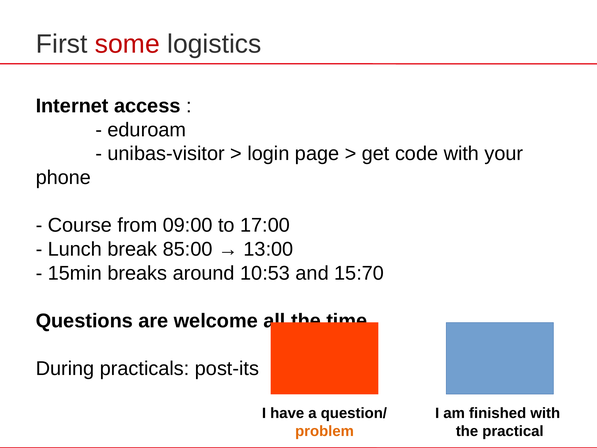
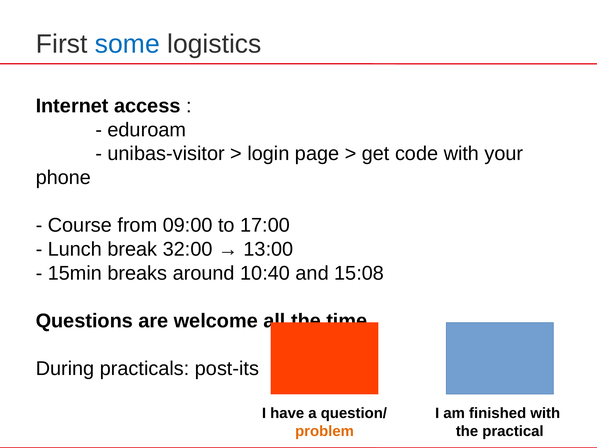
some colour: red -> blue
85:00: 85:00 -> 32:00
10:53: 10:53 -> 10:40
15:70: 15:70 -> 15:08
